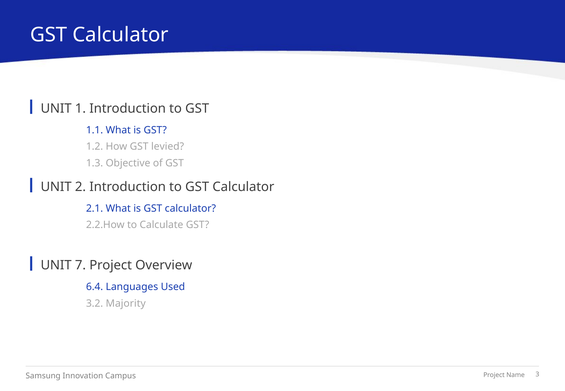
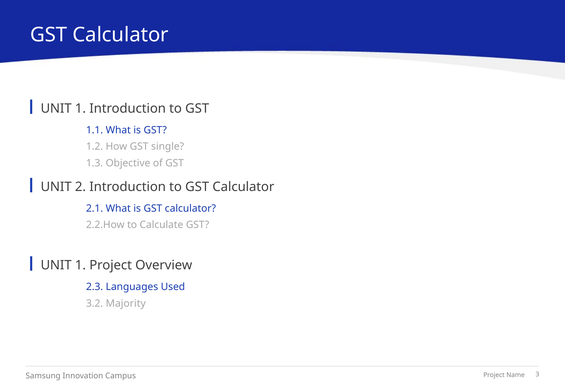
levied: levied -> single
7 at (80, 265): 7 -> 1
6.4: 6.4 -> 2.3
